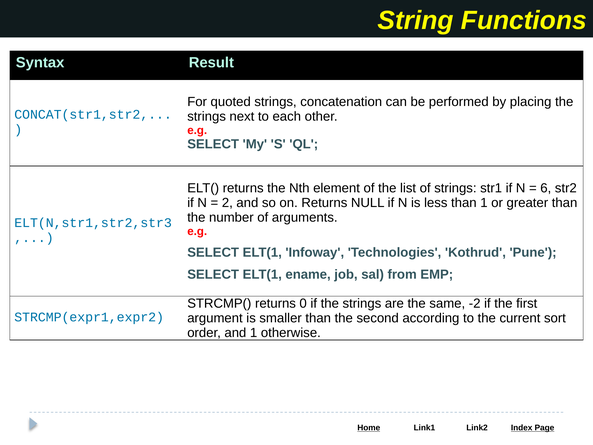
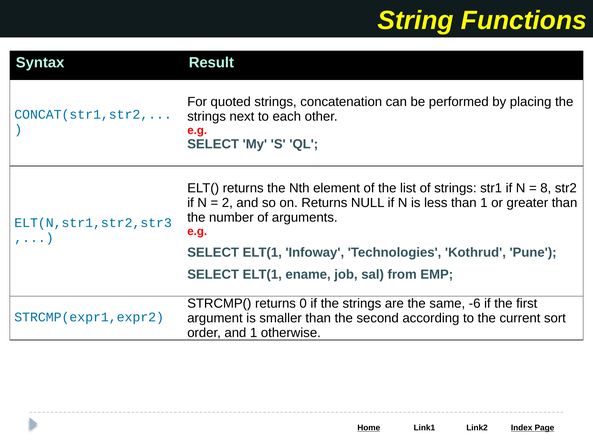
6: 6 -> 8
-2: -2 -> -6
